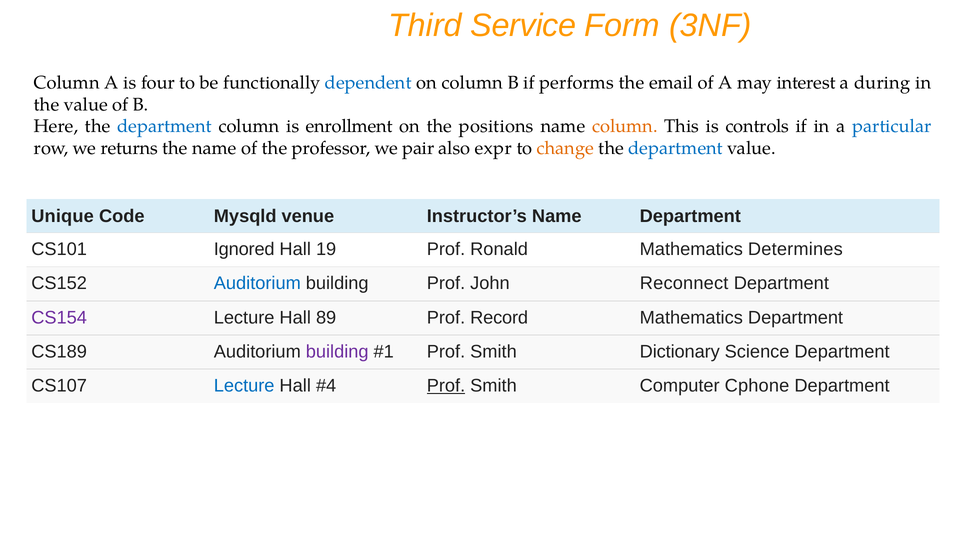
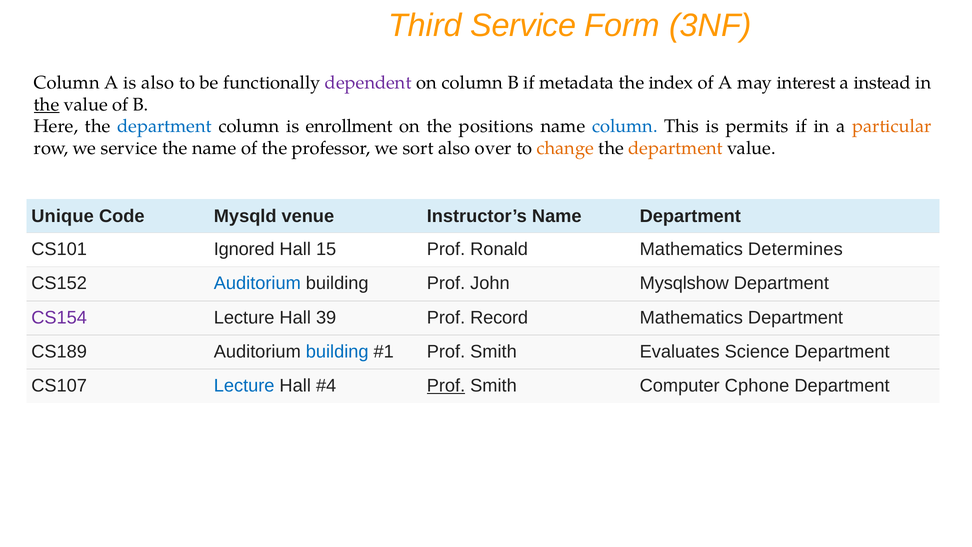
is four: four -> also
dependent colour: blue -> purple
performs: performs -> metadata
email: email -> index
during: during -> instead
the at (47, 104) underline: none -> present
column at (625, 126) colour: orange -> blue
controls: controls -> permits
particular colour: blue -> orange
we returns: returns -> service
pair: pair -> sort
expr: expr -> over
department at (676, 148) colour: blue -> orange
19: 19 -> 15
Reconnect: Reconnect -> Mysqlshow
89: 89 -> 39
building at (337, 351) colour: purple -> blue
Dictionary: Dictionary -> Evaluates
